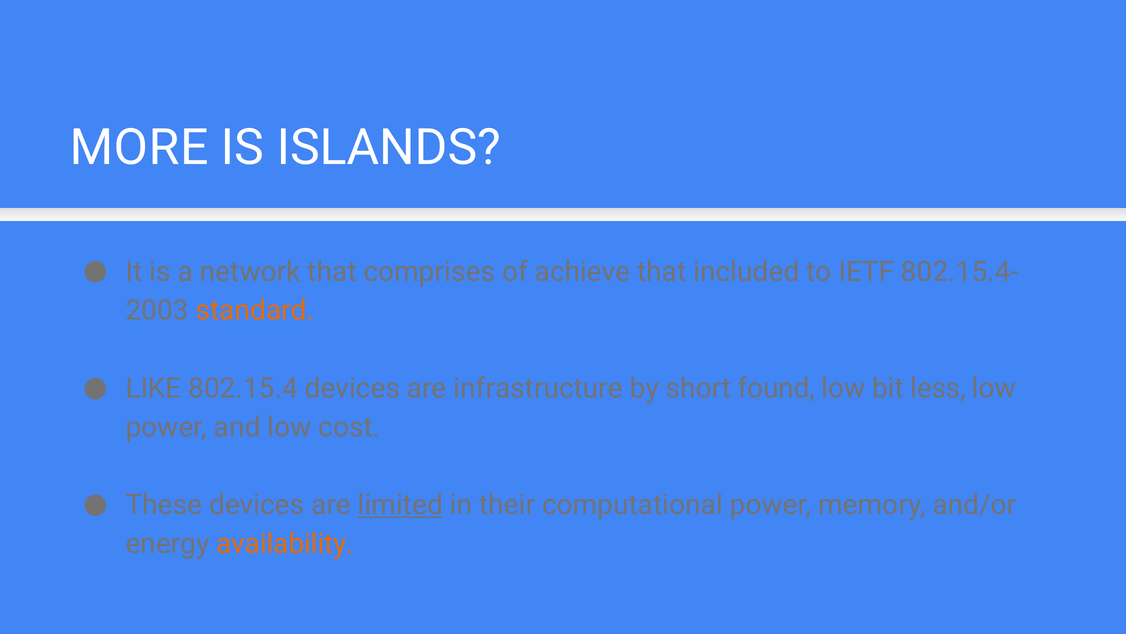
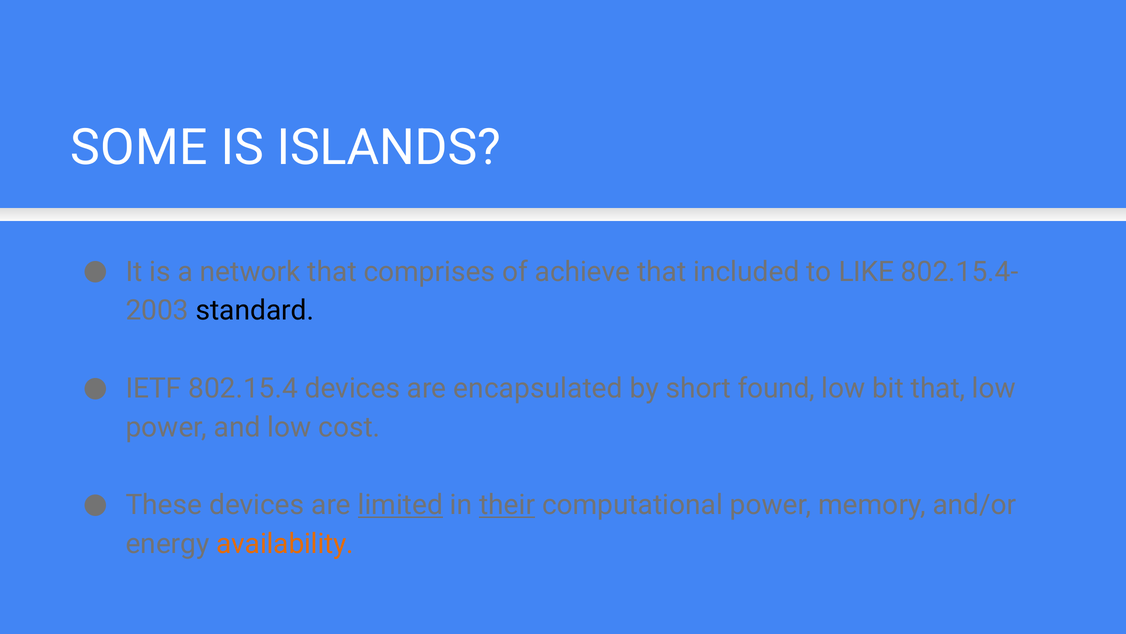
MORE: MORE -> SOME
IETF: IETF -> LIKE
standard colour: orange -> black
LIKE: LIKE -> IETF
infrastructure: infrastructure -> encapsulated
bit less: less -> that
their underline: none -> present
